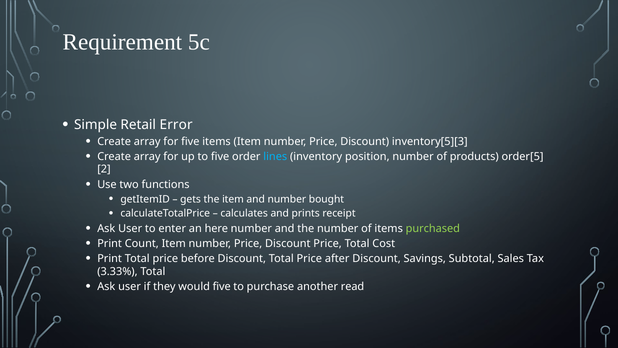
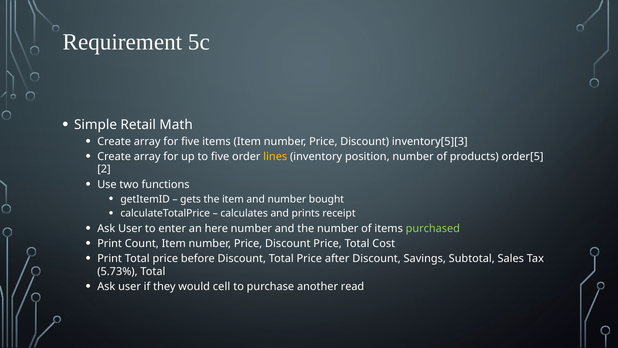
Error: Error -> Math
lines colour: light blue -> yellow
3.33%: 3.33% -> 5.73%
would five: five -> cell
